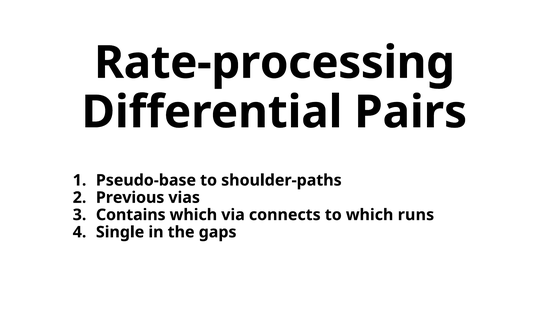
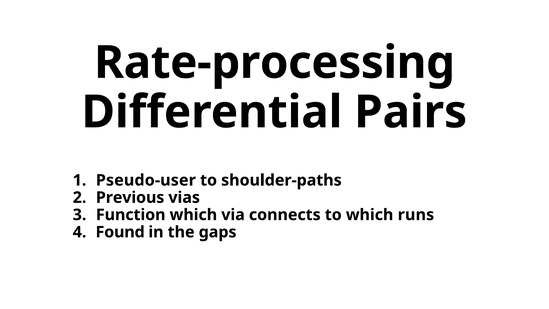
Pseudo-base: Pseudo-base -> Pseudo-user
Contains: Contains -> Function
Single: Single -> Found
